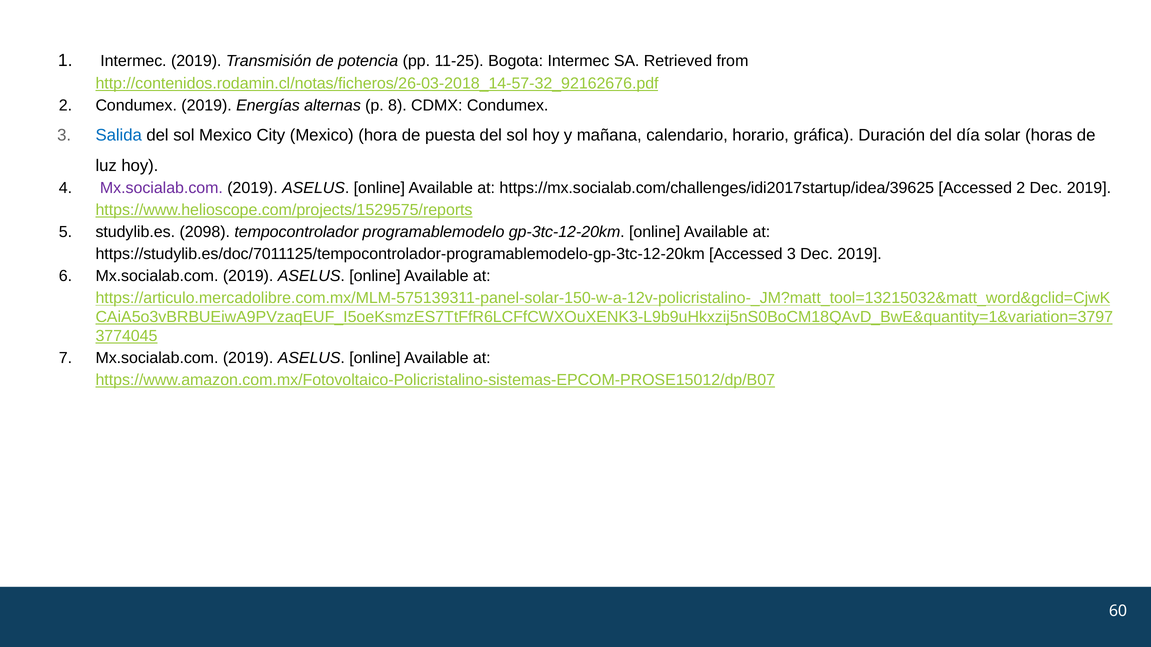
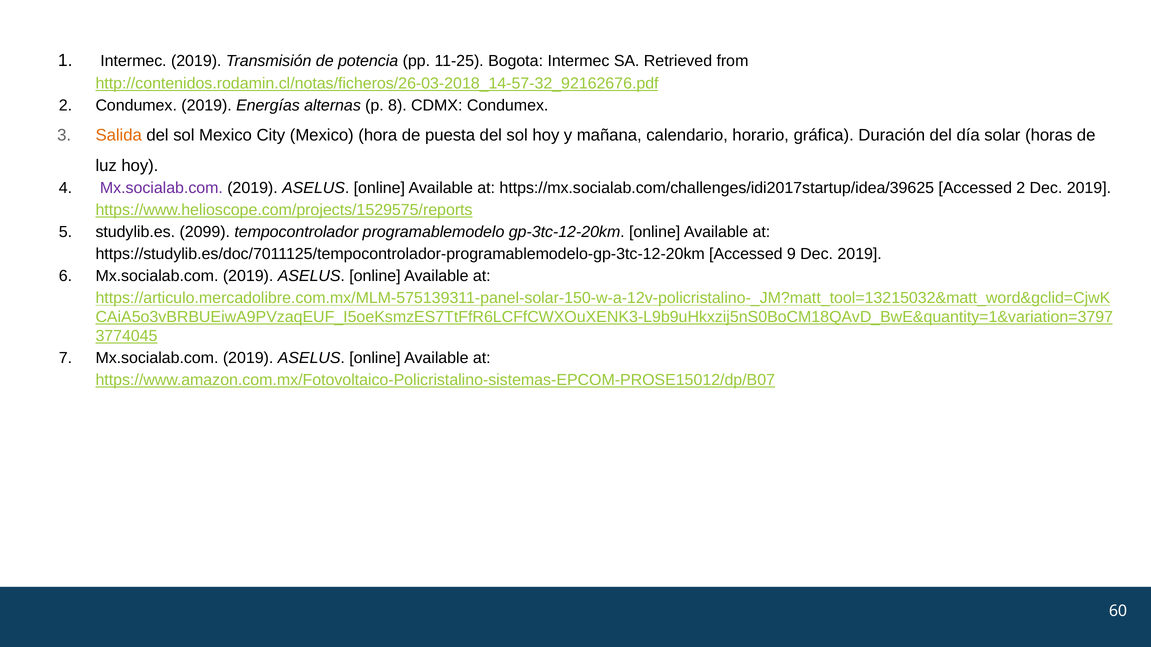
Salida colour: blue -> orange
2098: 2098 -> 2099
Accessed 3: 3 -> 9
